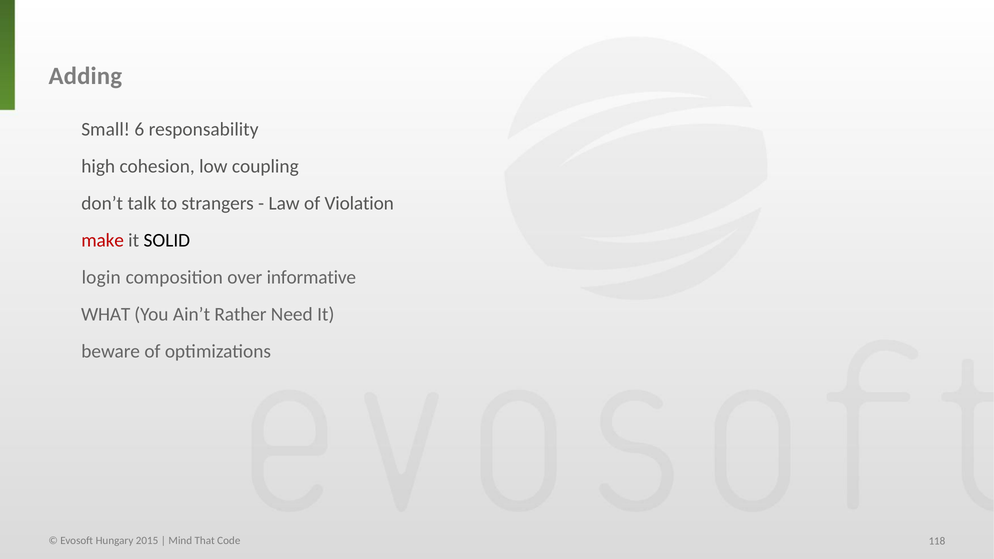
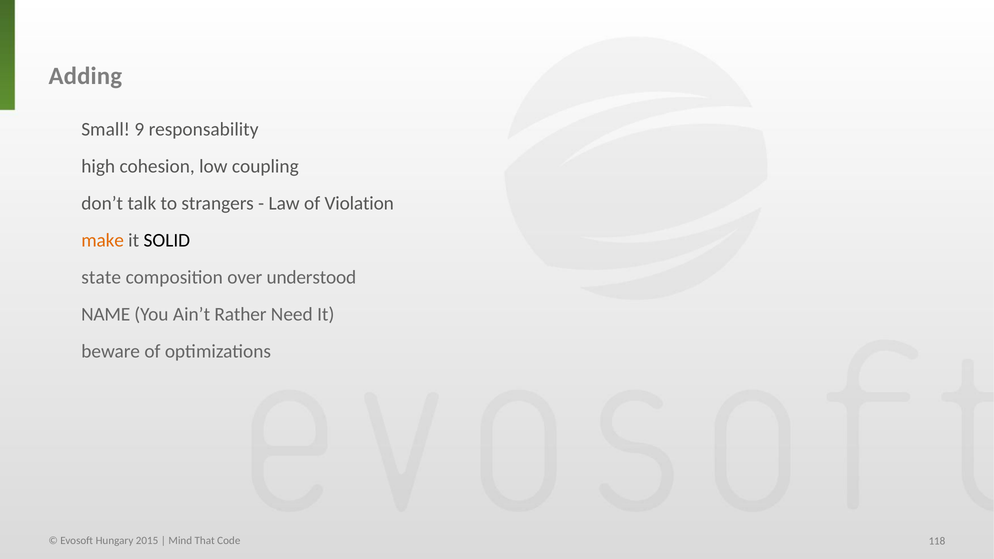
6: 6 -> 9
make colour: red -> orange
login: login -> state
informative: informative -> understood
WHAT: WHAT -> NAME
